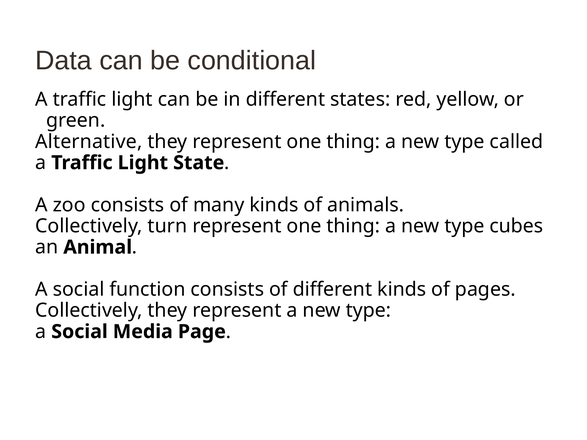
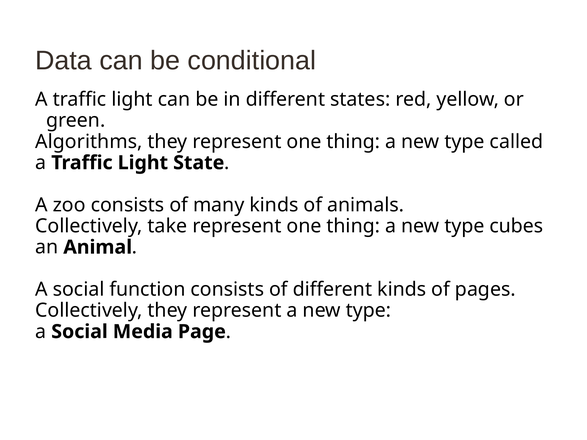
Alternative: Alternative -> Algorithms
turn: turn -> take
